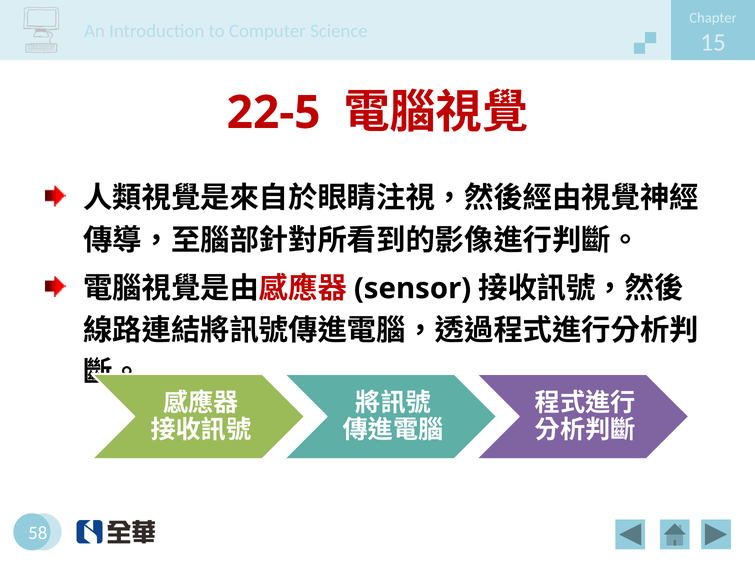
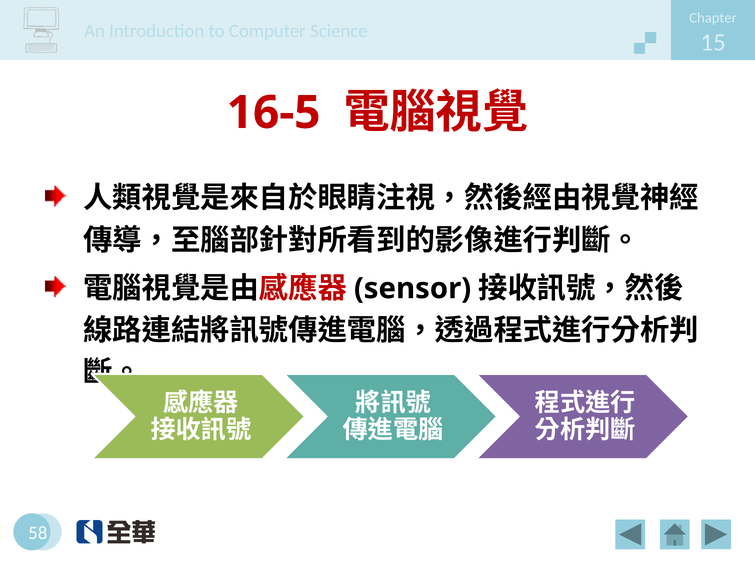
22-5: 22-5 -> 16-5
